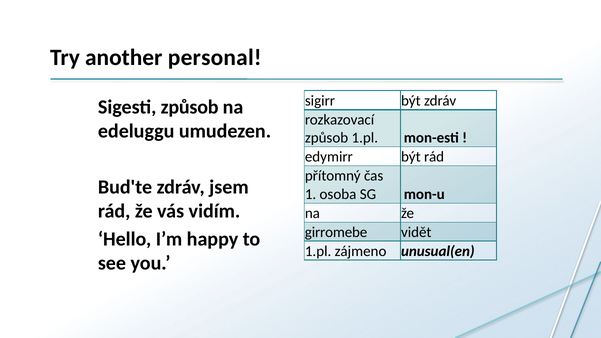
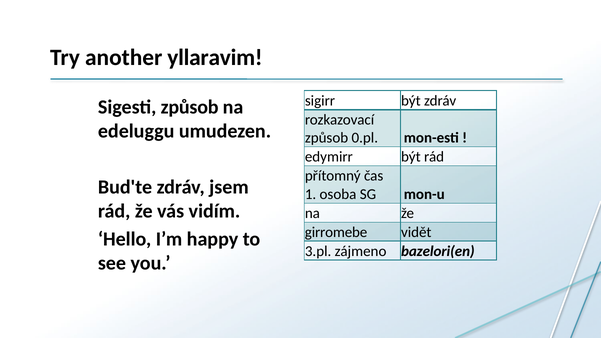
personal: personal -> yllaravim
způsob 1.pl: 1.pl -> 0.pl
1.pl at (318, 251): 1.pl -> 3.pl
unusual(en: unusual(en -> bazelori(en
